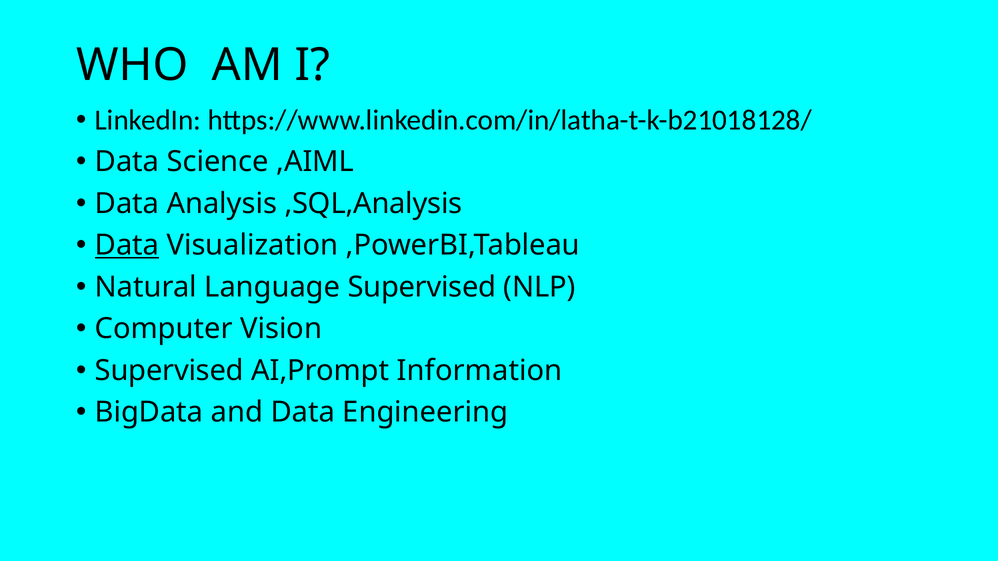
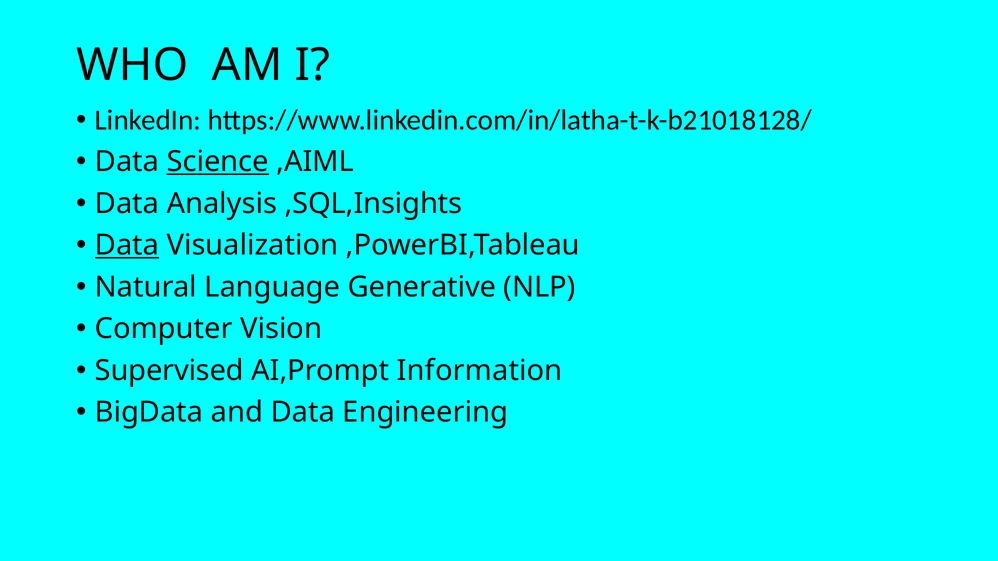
Science underline: none -> present
,SQL,Analysis: ,SQL,Analysis -> ,SQL,Insights
Language Supervised: Supervised -> Generative
